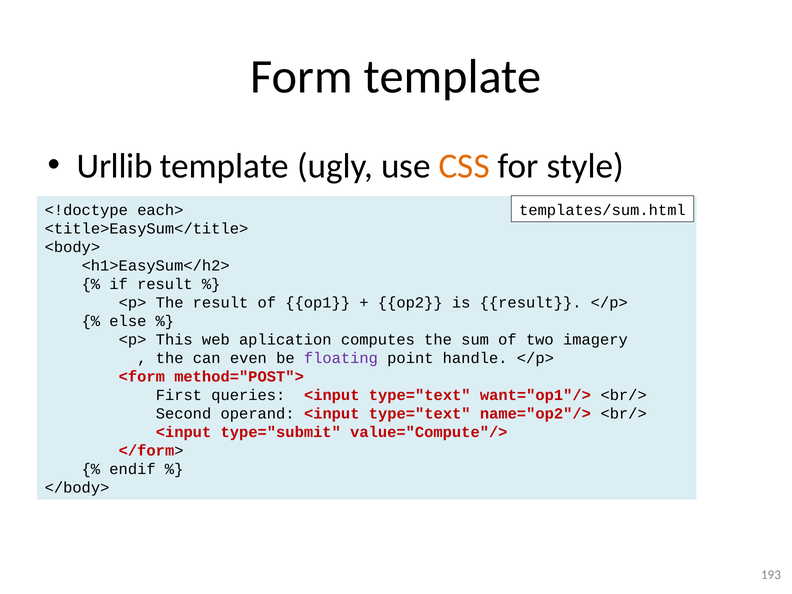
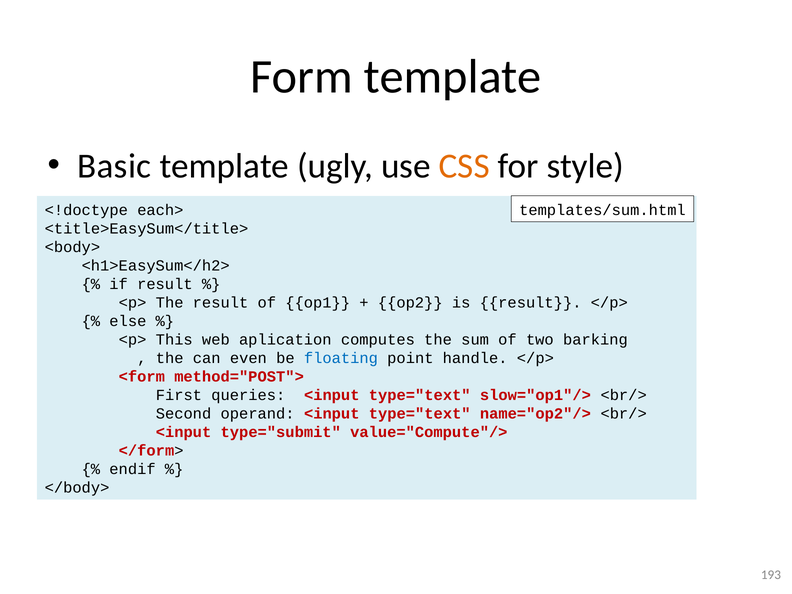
Urllib: Urllib -> Basic
imagery: imagery -> barking
floating colour: purple -> blue
want="op1"/>: want="op1"/> -> slow="op1"/>
